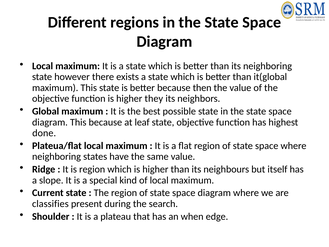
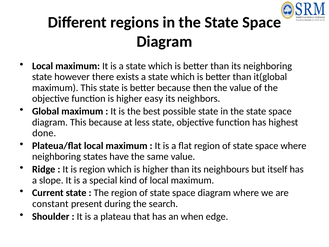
they: they -> easy
leaf: leaf -> less
classifies: classifies -> constant
